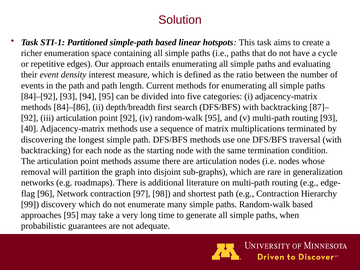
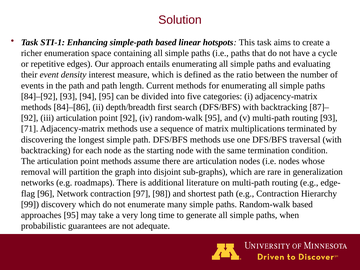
Partitioned: Partitioned -> Enhancing
40: 40 -> 71
